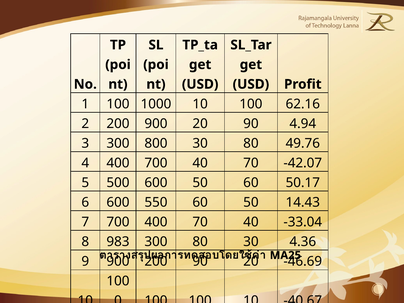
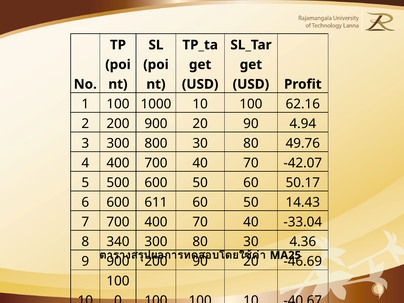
550: 550 -> 611
983: 983 -> 340
